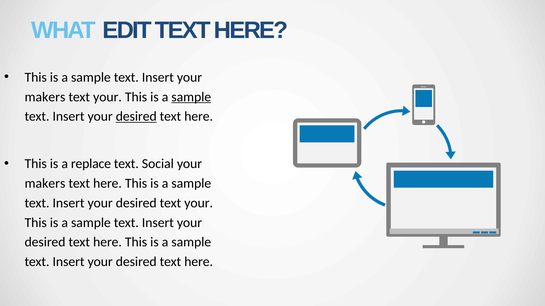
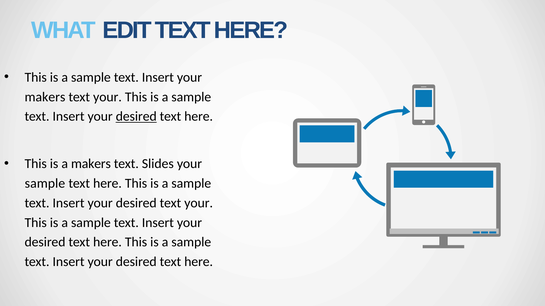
sample at (191, 97) underline: present -> none
a replace: replace -> makers
Social: Social -> Slides
makers at (45, 184): makers -> sample
